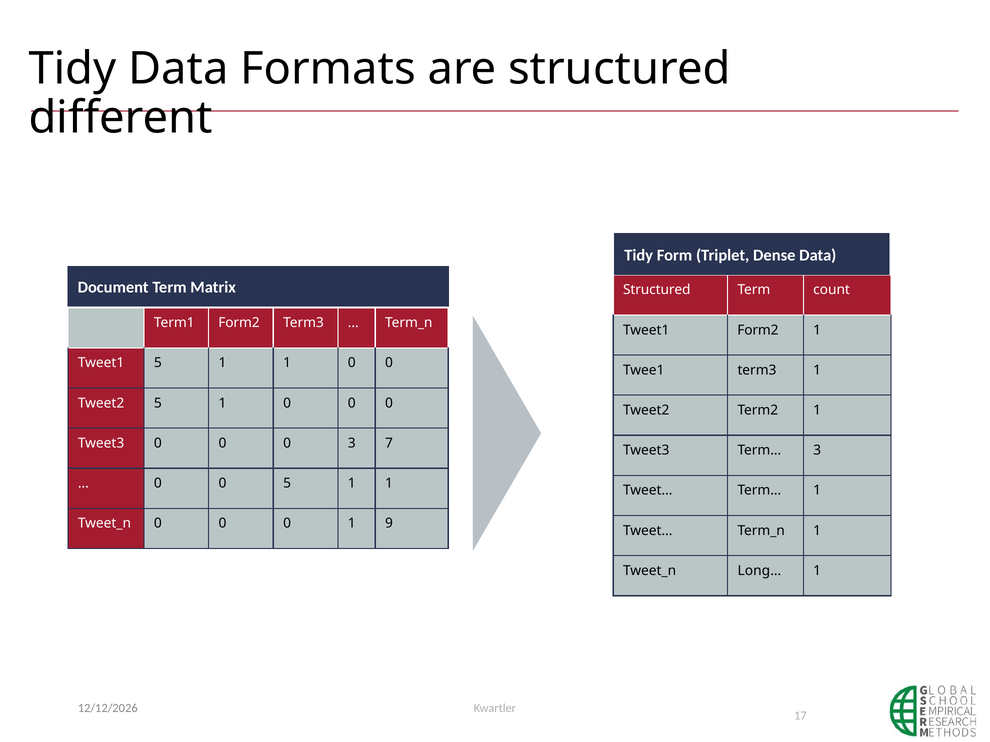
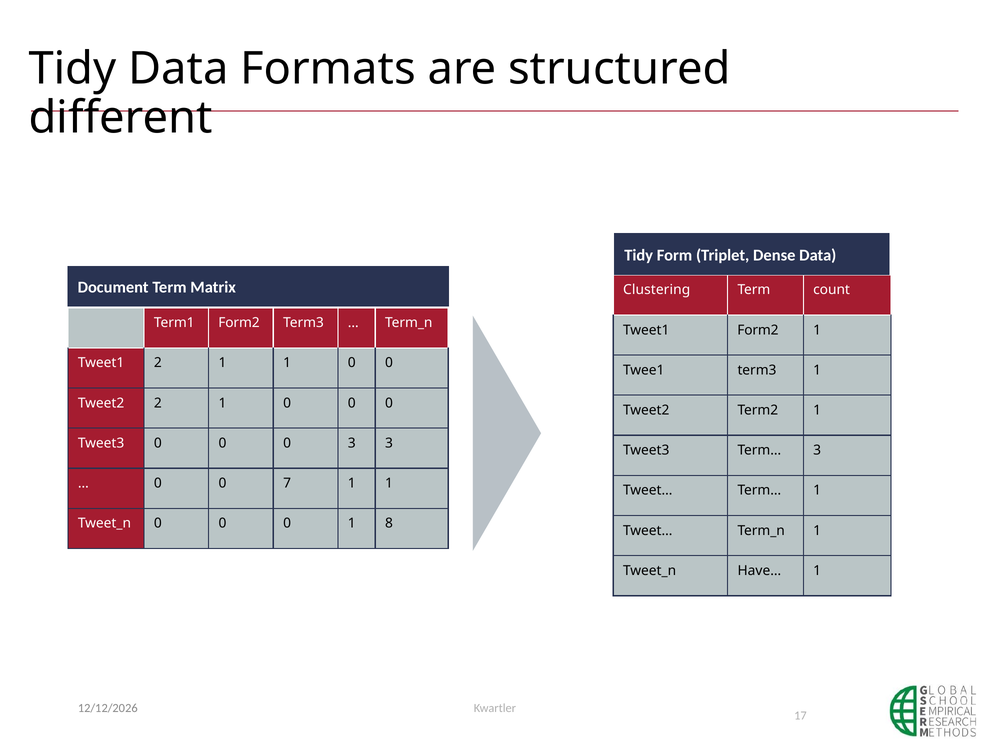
Matrix Structured: Structured -> Clustering
Tweet1 5: 5 -> 2
Tweet2 5: 5 -> 2
3 7: 7 -> 3
0 5: 5 -> 7
9: 9 -> 8
Long…: Long… -> Have…
